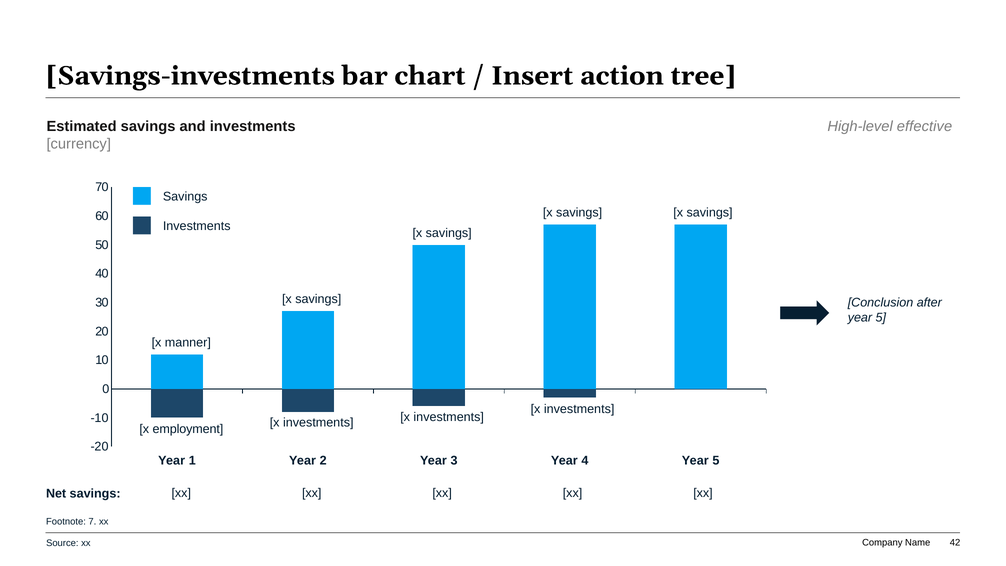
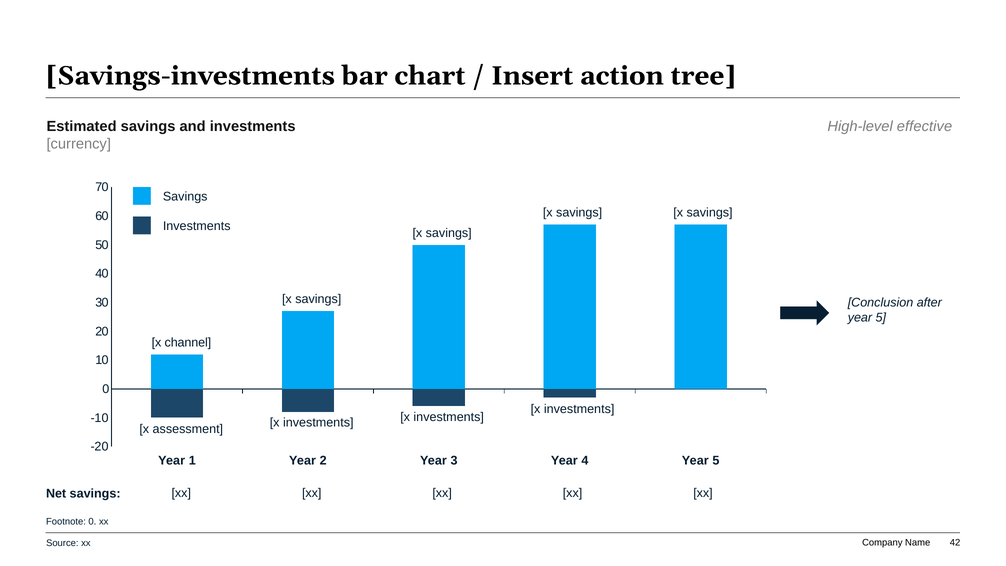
manner: manner -> channel
employment: employment -> assessment
Footnote 7: 7 -> 0
